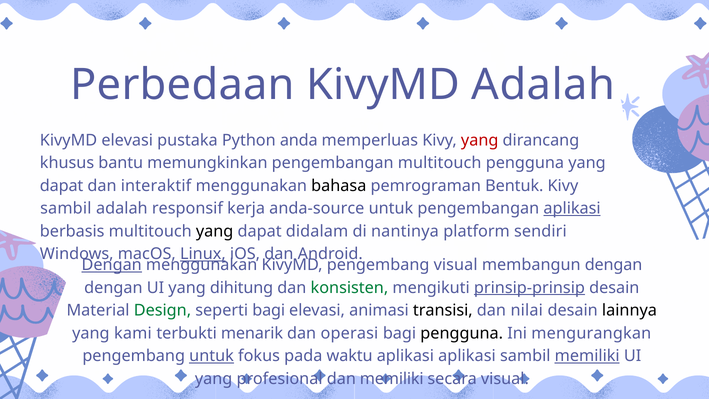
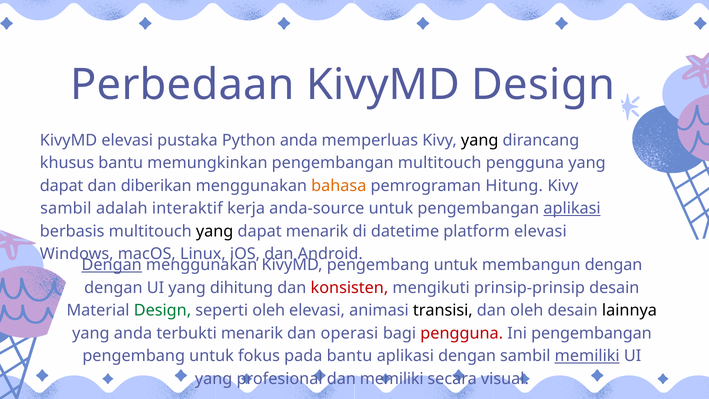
KivyMD Adalah: Adalah -> Design
yang at (480, 140) colour: red -> black
interaktif: interaktif -> diberikan
bahasa colour: black -> orange
Bentuk: Bentuk -> Hitung
responsif: responsif -> interaktif
dapat didalam: didalam -> menarik
nantinya: nantinya -> datetime
platform sendiri: sendiri -> elevasi
Linux underline: present -> none
KivyMD pengembang visual: visual -> untuk
konsisten colour: green -> red
prinsip-prinsip underline: present -> none
seperti bagi: bagi -> oleh
dan nilai: nilai -> oleh
yang kami: kami -> anda
pengguna at (462, 333) colour: black -> red
Ini mengurangkan: mengurangkan -> pengembangan
untuk at (212, 356) underline: present -> none
pada waktu: waktu -> bantu
aplikasi aplikasi: aplikasi -> dengan
